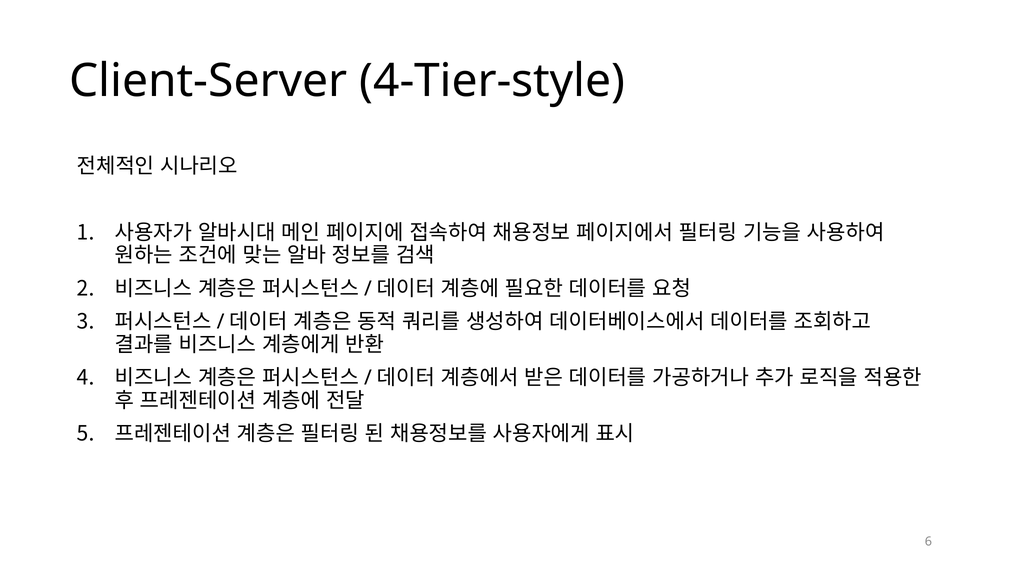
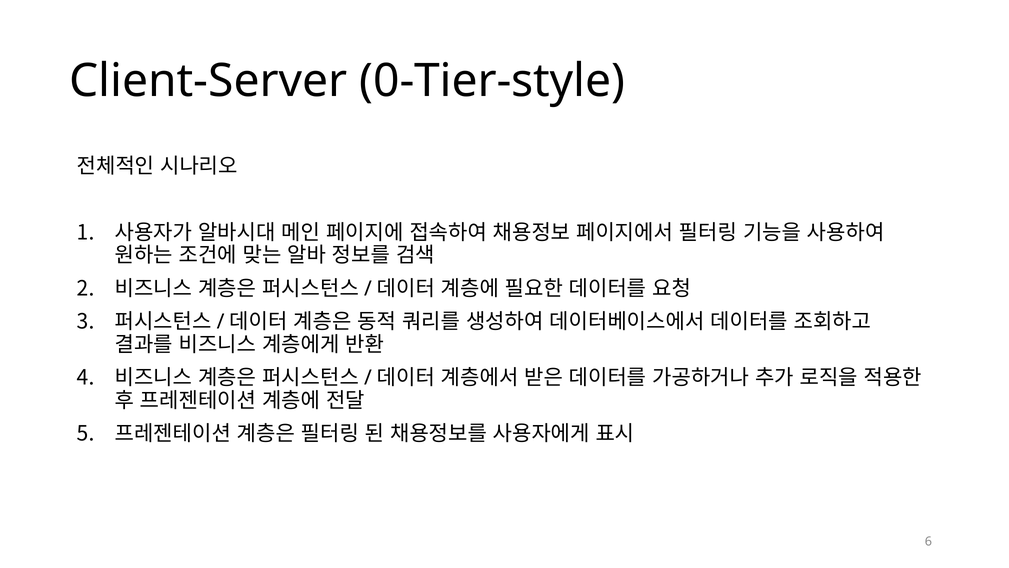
4-Tier-style: 4-Tier-style -> 0-Tier-style
